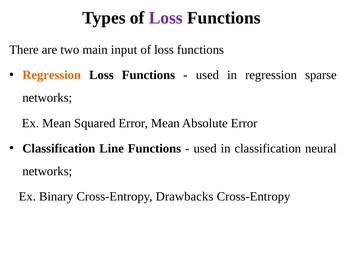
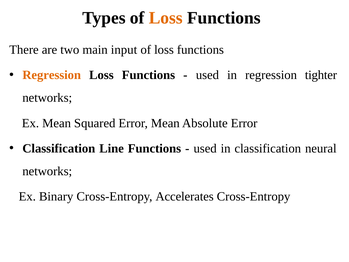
Loss at (166, 18) colour: purple -> orange
sparse: sparse -> tighter
Drawbacks: Drawbacks -> Accelerates
